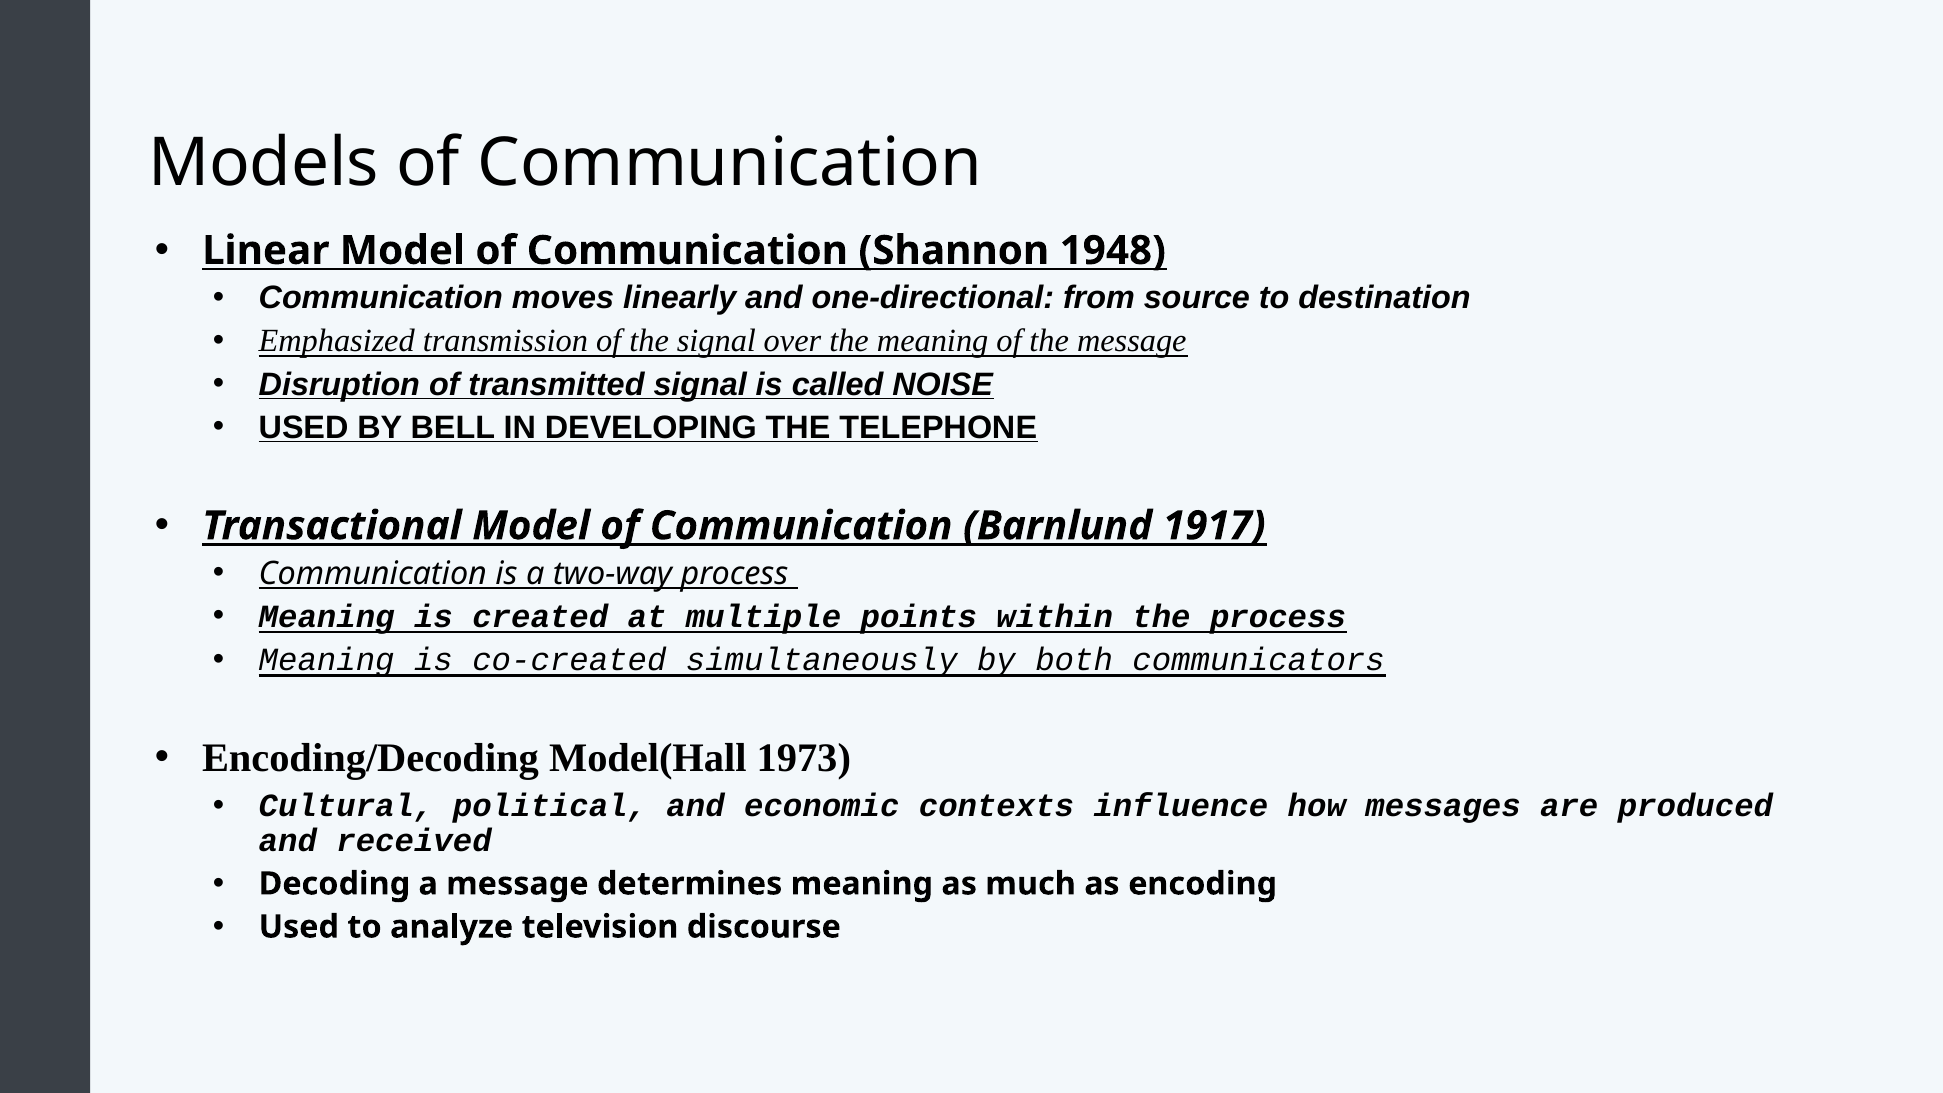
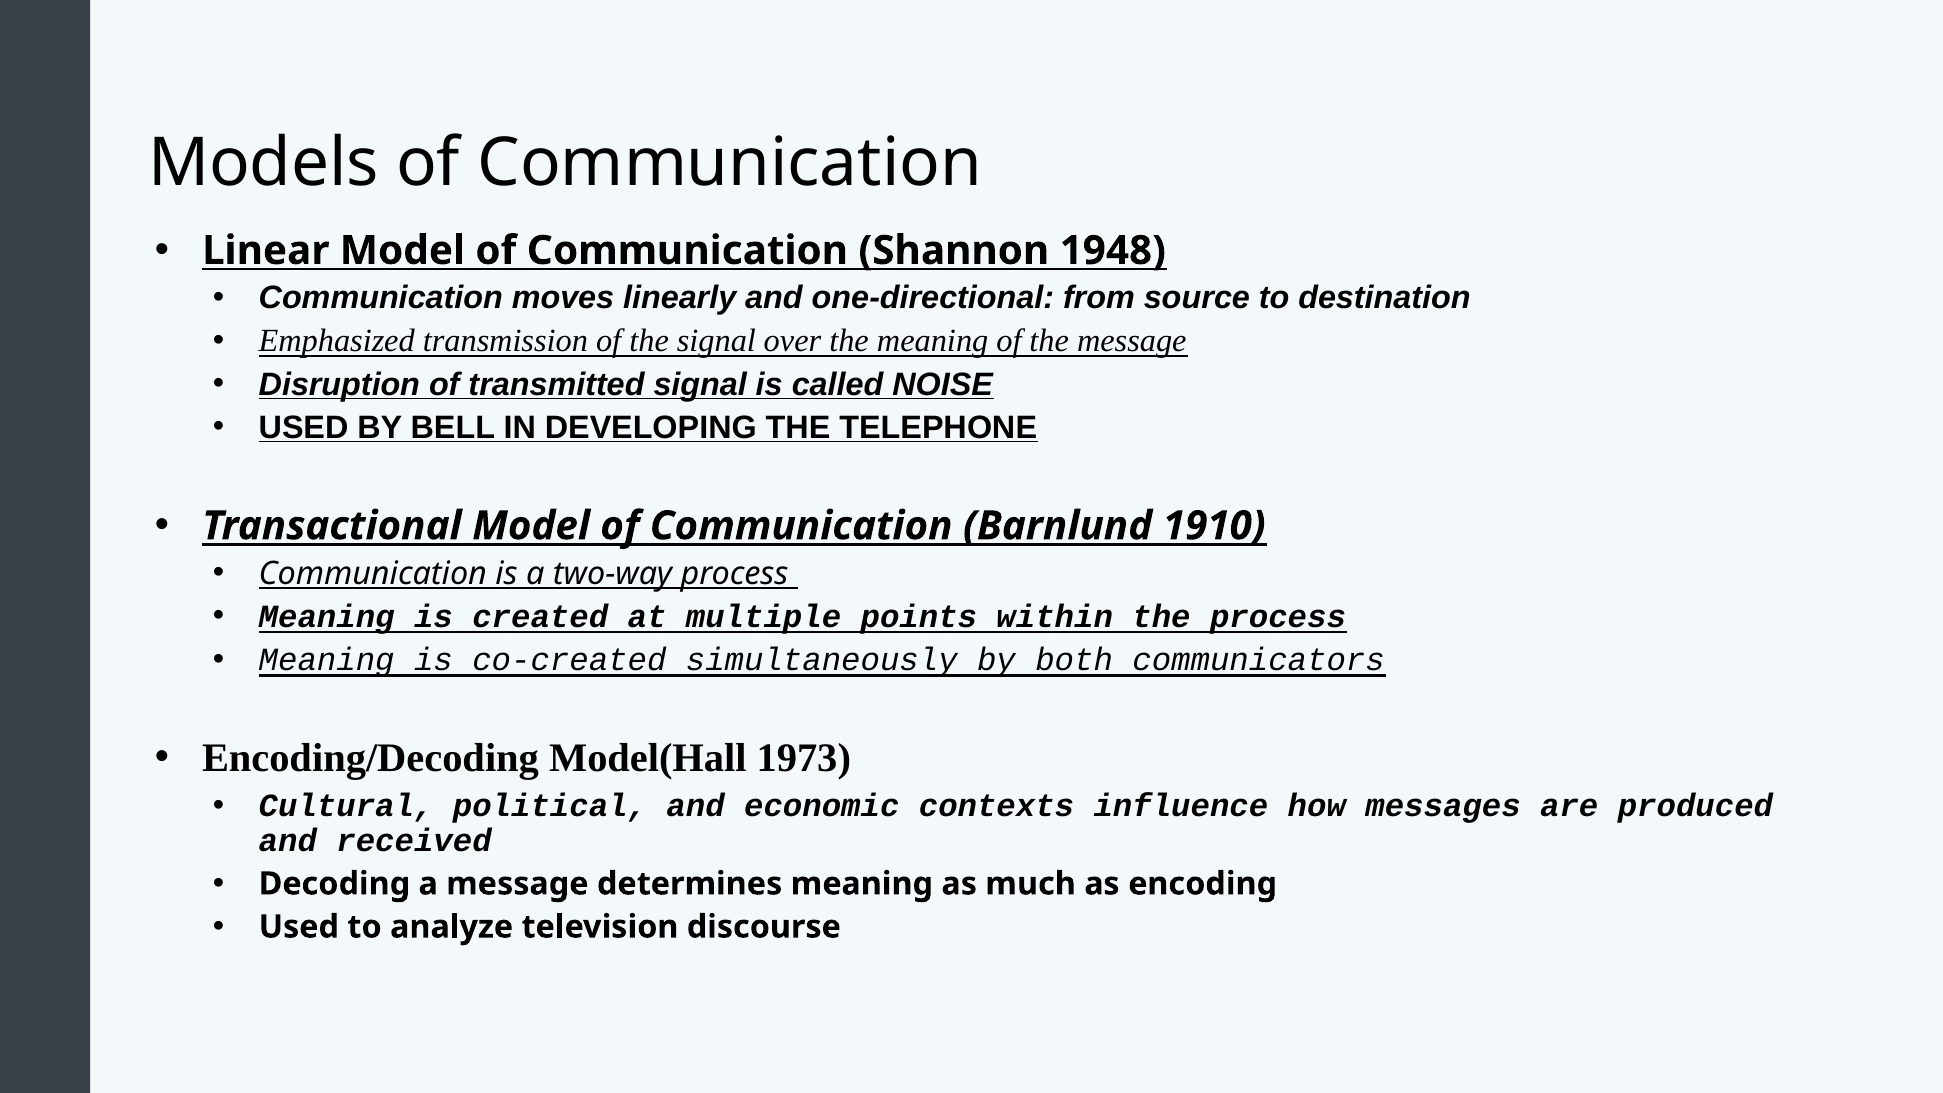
1917: 1917 -> 1910
